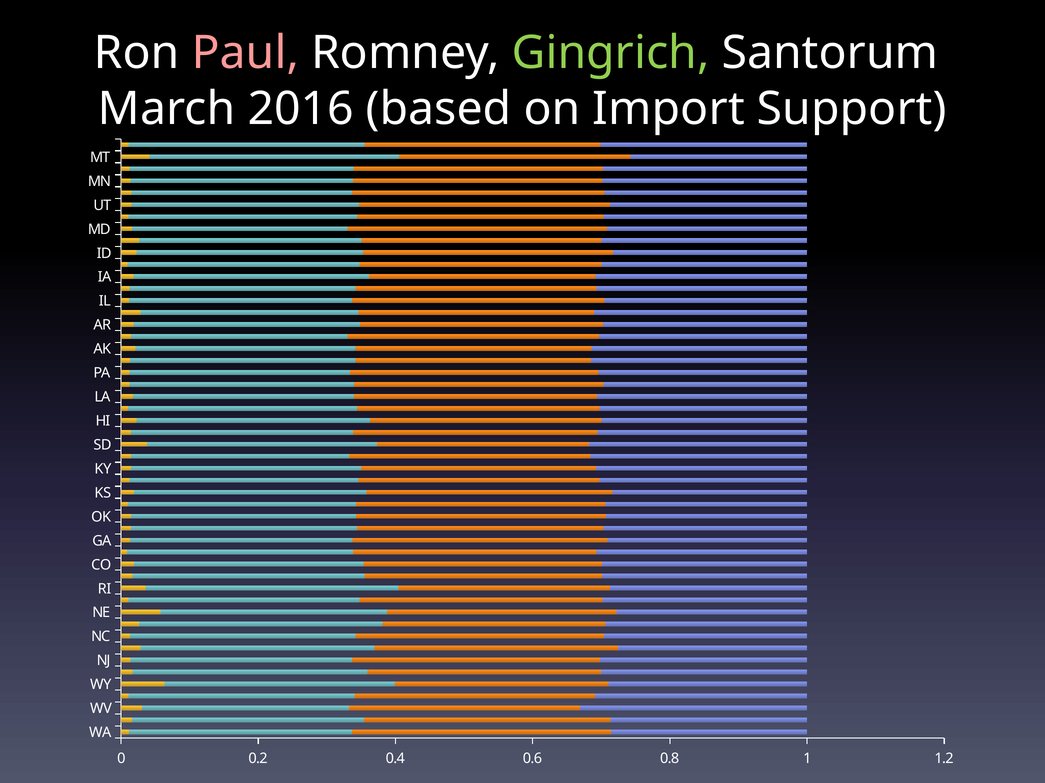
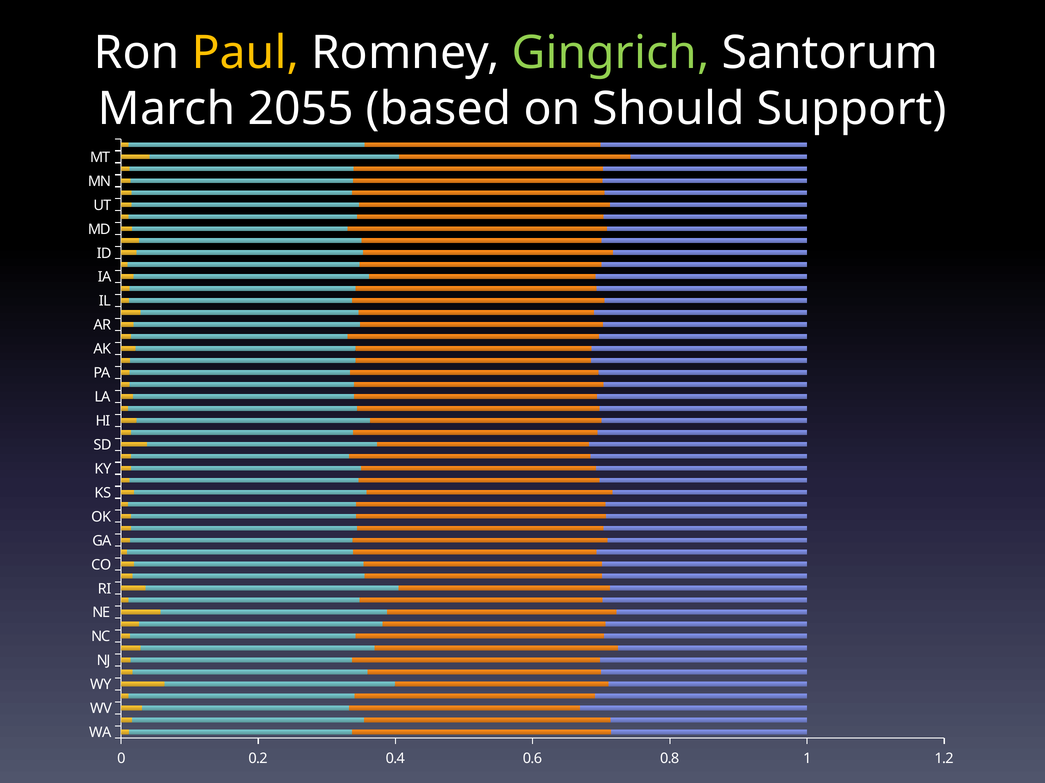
Paul colour: pink -> yellow
2016: 2016 -> 2055
Import: Import -> Should
